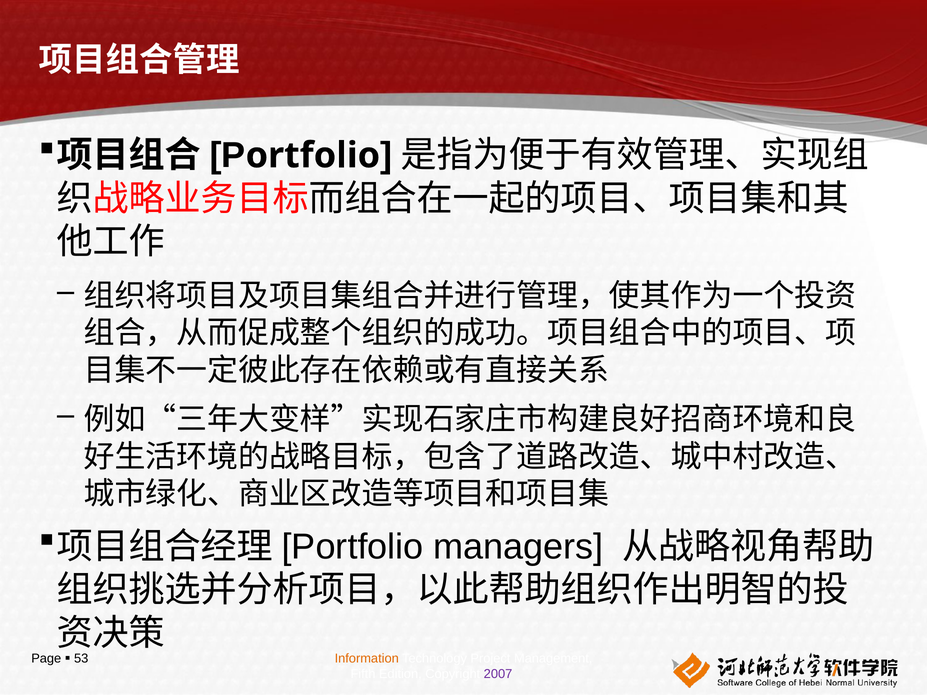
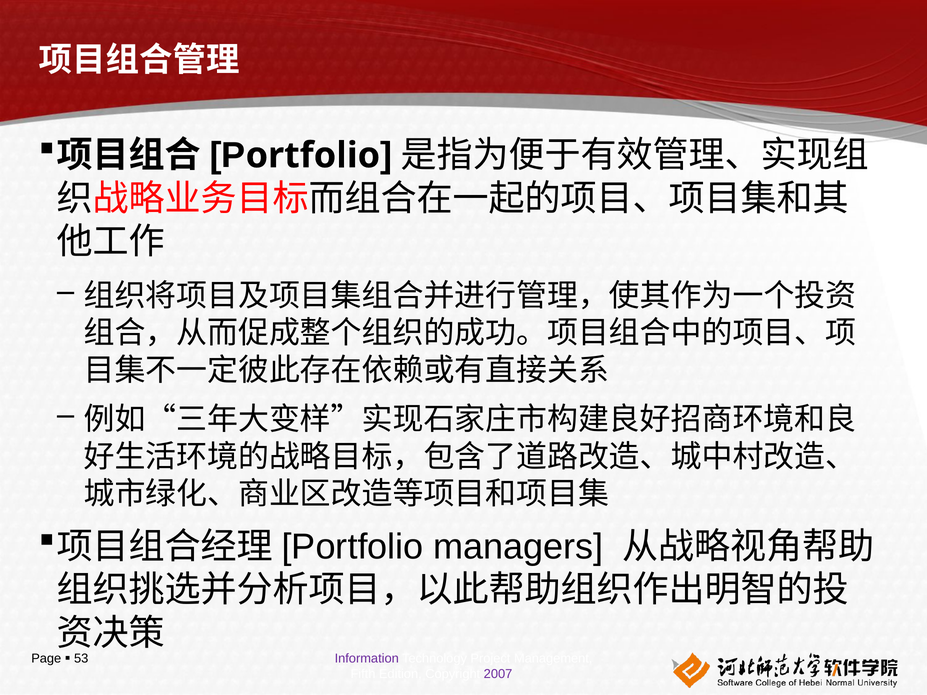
Information colour: orange -> purple
